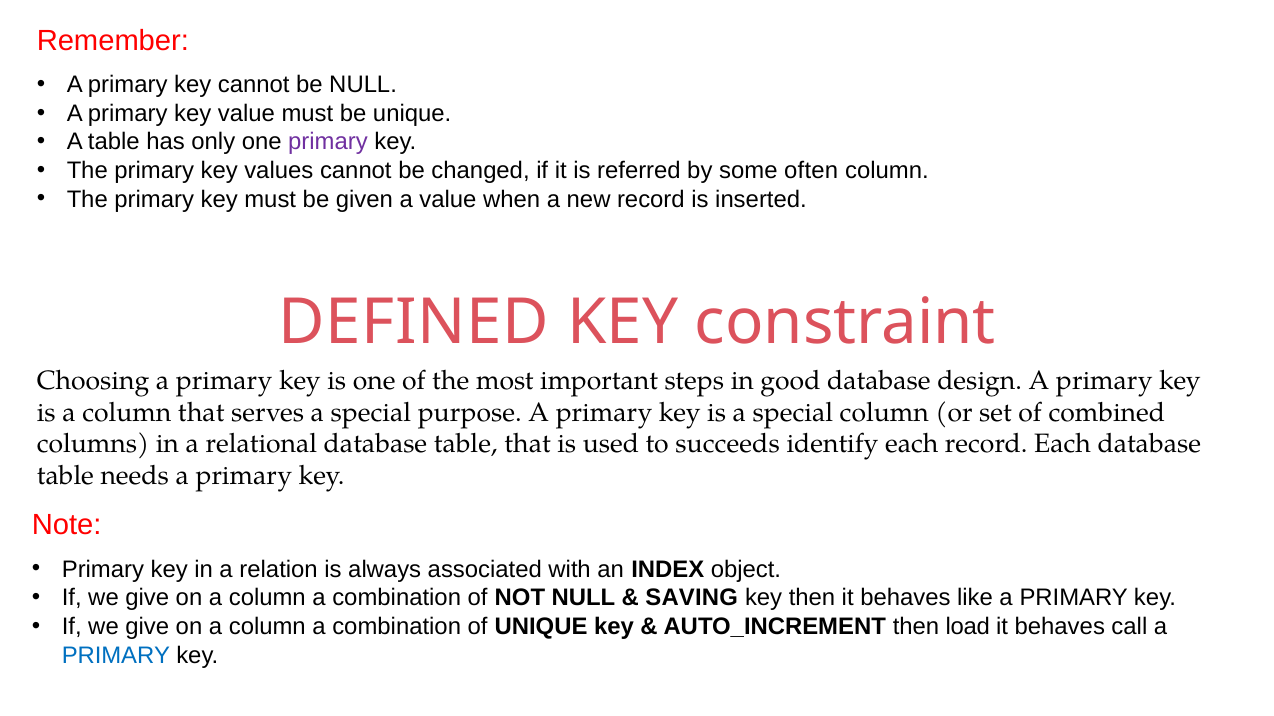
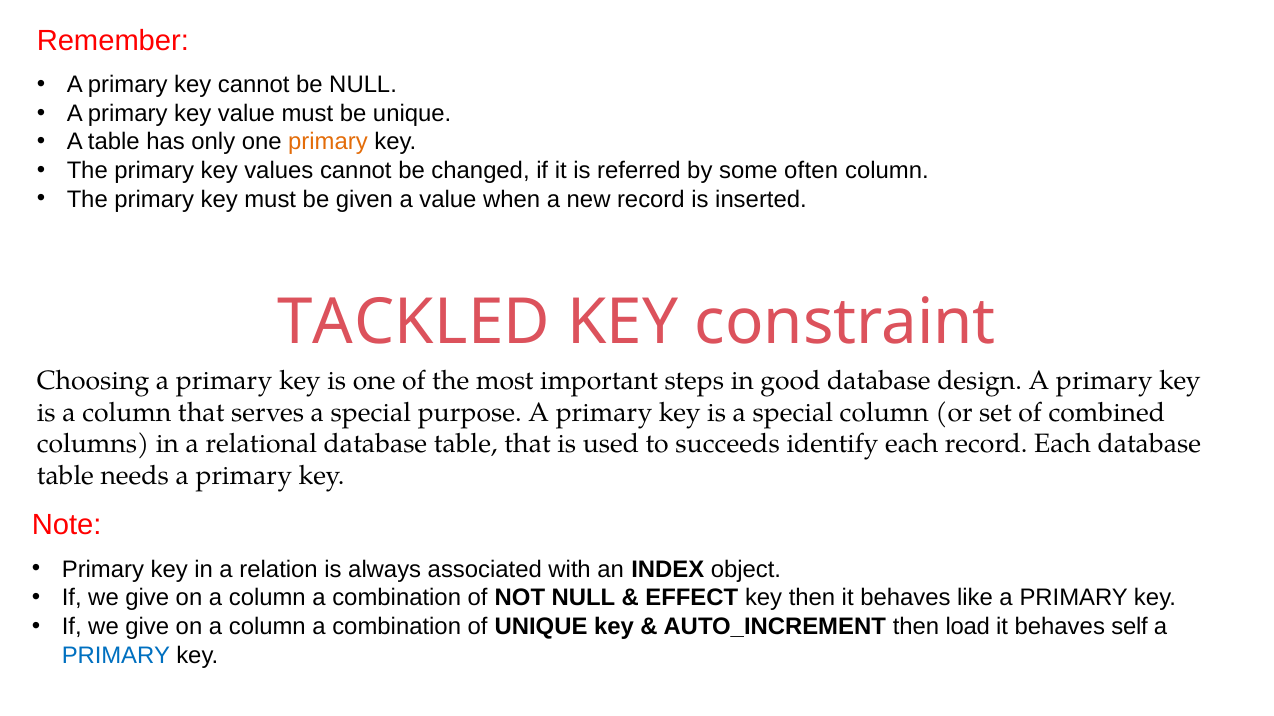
primary at (328, 142) colour: purple -> orange
DEFINED: DEFINED -> TACKLED
SAVING: SAVING -> EFFECT
call: call -> self
